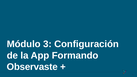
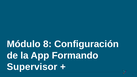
3: 3 -> 8
Observaste: Observaste -> Supervisor
